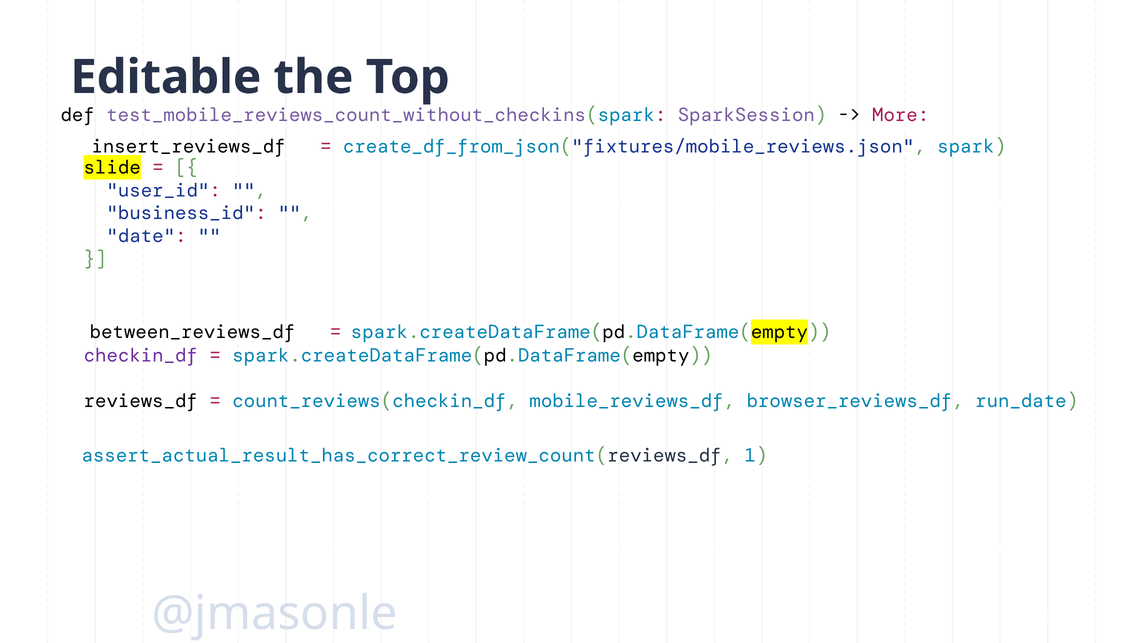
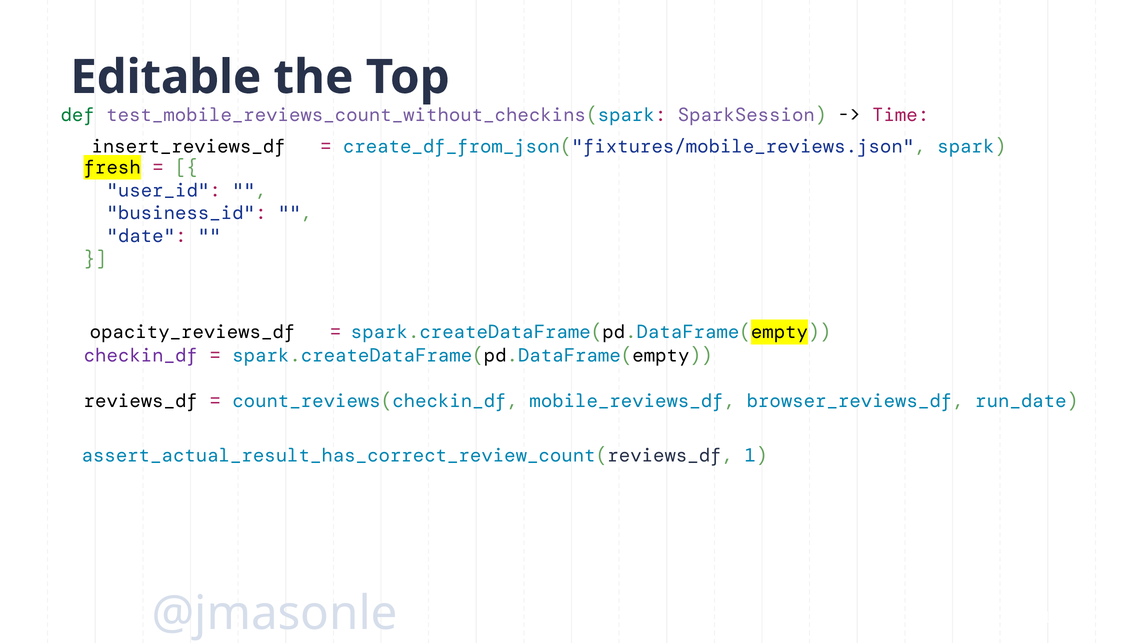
def colour: black -> green
More: More -> Time
slide: slide -> fresh
between_reviews_df: between_reviews_df -> opacity_reviews_df
